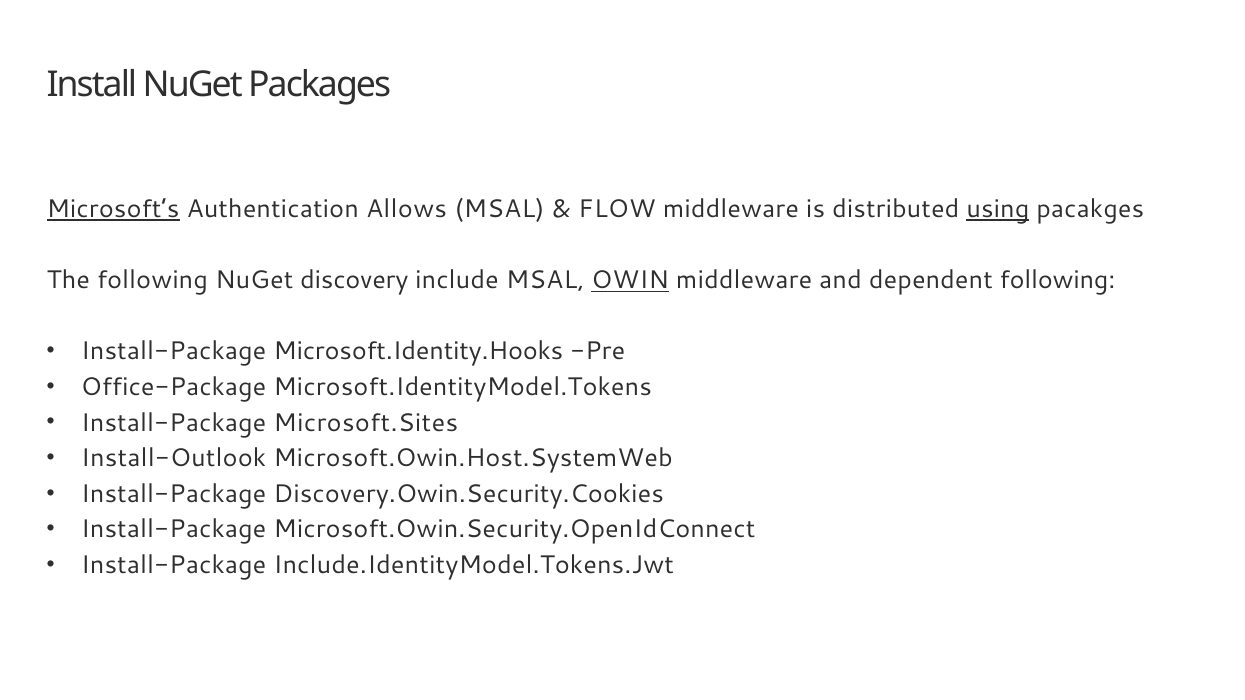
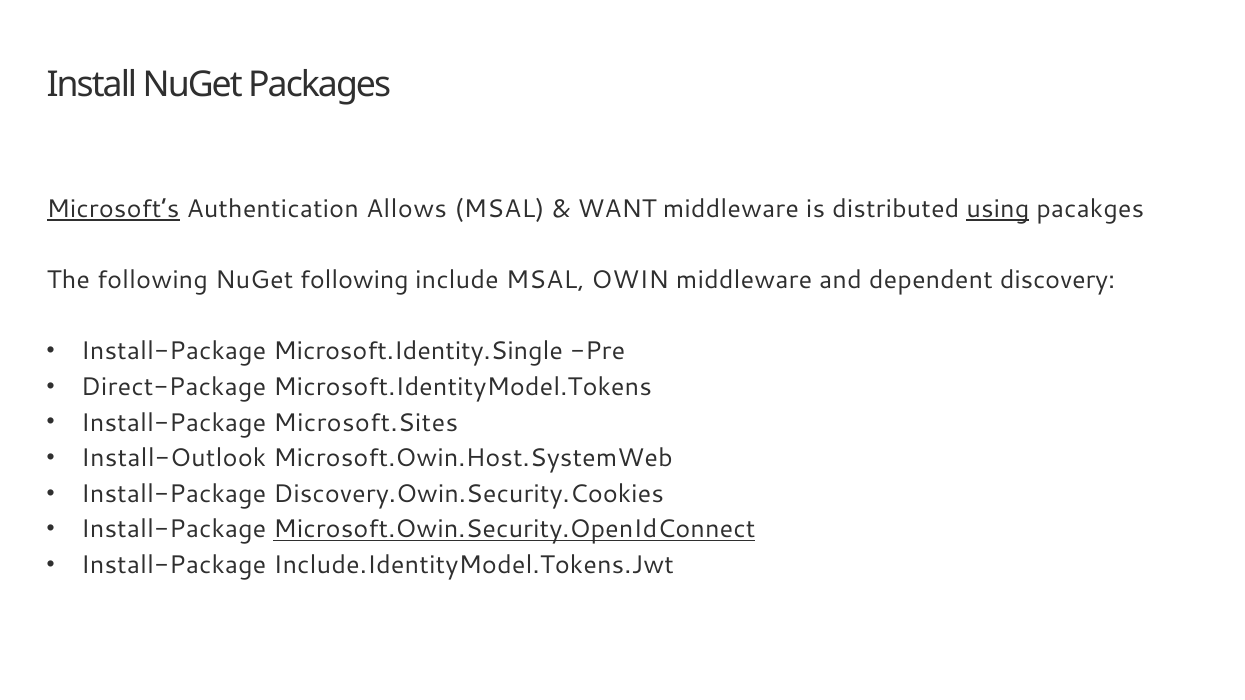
FLOW: FLOW -> WANT
NuGet discovery: discovery -> following
OWIN underline: present -> none
dependent following: following -> discovery
Microsoft.Identity.Hooks: Microsoft.Identity.Hooks -> Microsoft.Identity.Single
Office-Package: Office-Package -> Direct-Package
Microsoft.Owin.Security.OpenIdConnect underline: none -> present
